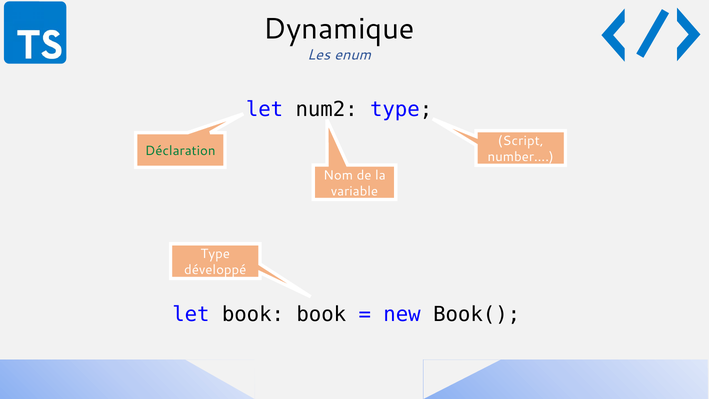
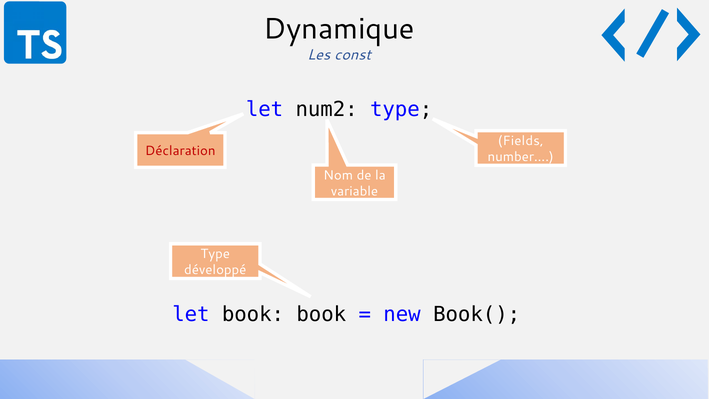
enum: enum -> const
Script: Script -> Fields
Déclaration colour: green -> red
